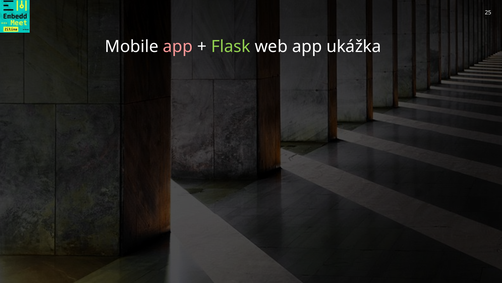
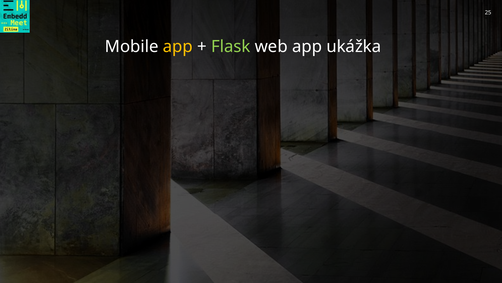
app at (178, 46) colour: pink -> yellow
